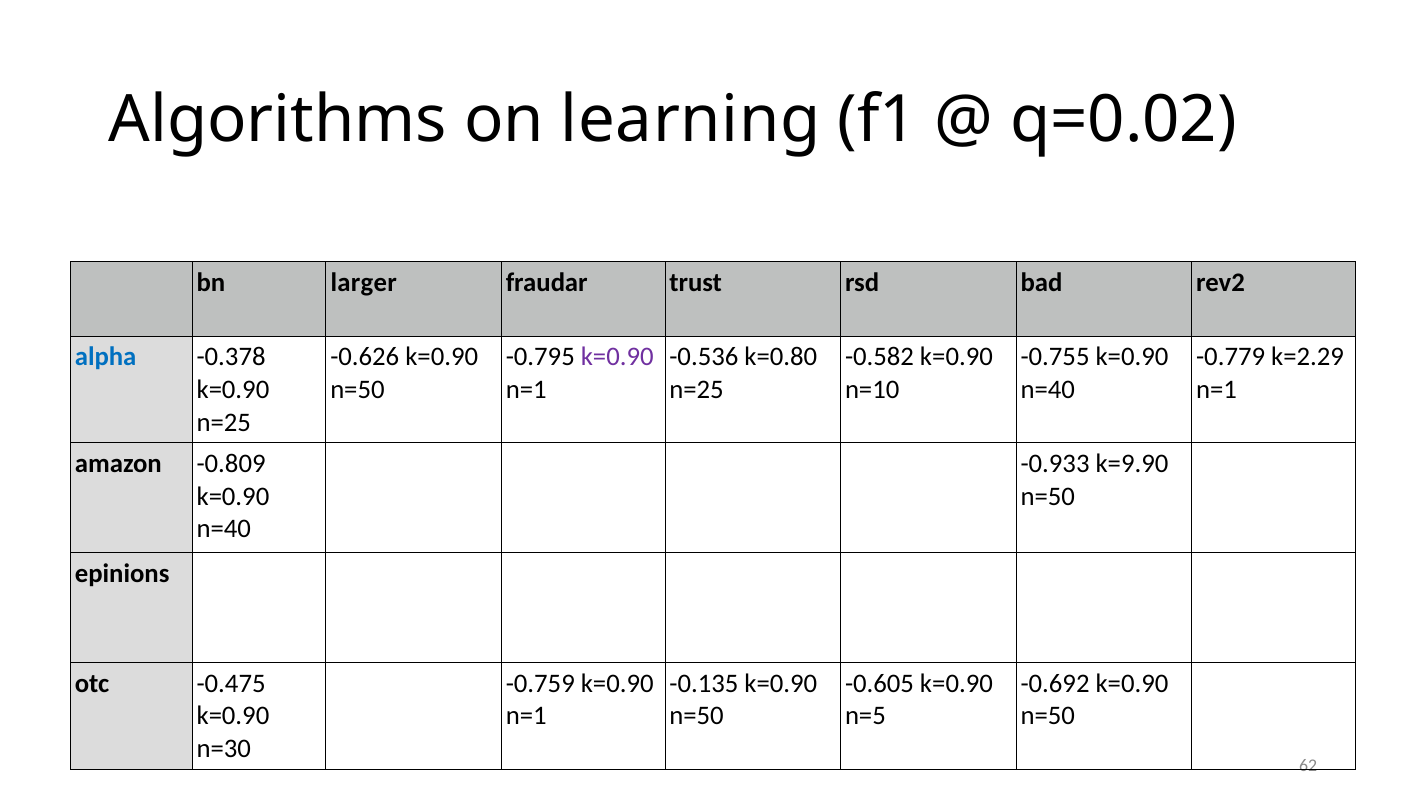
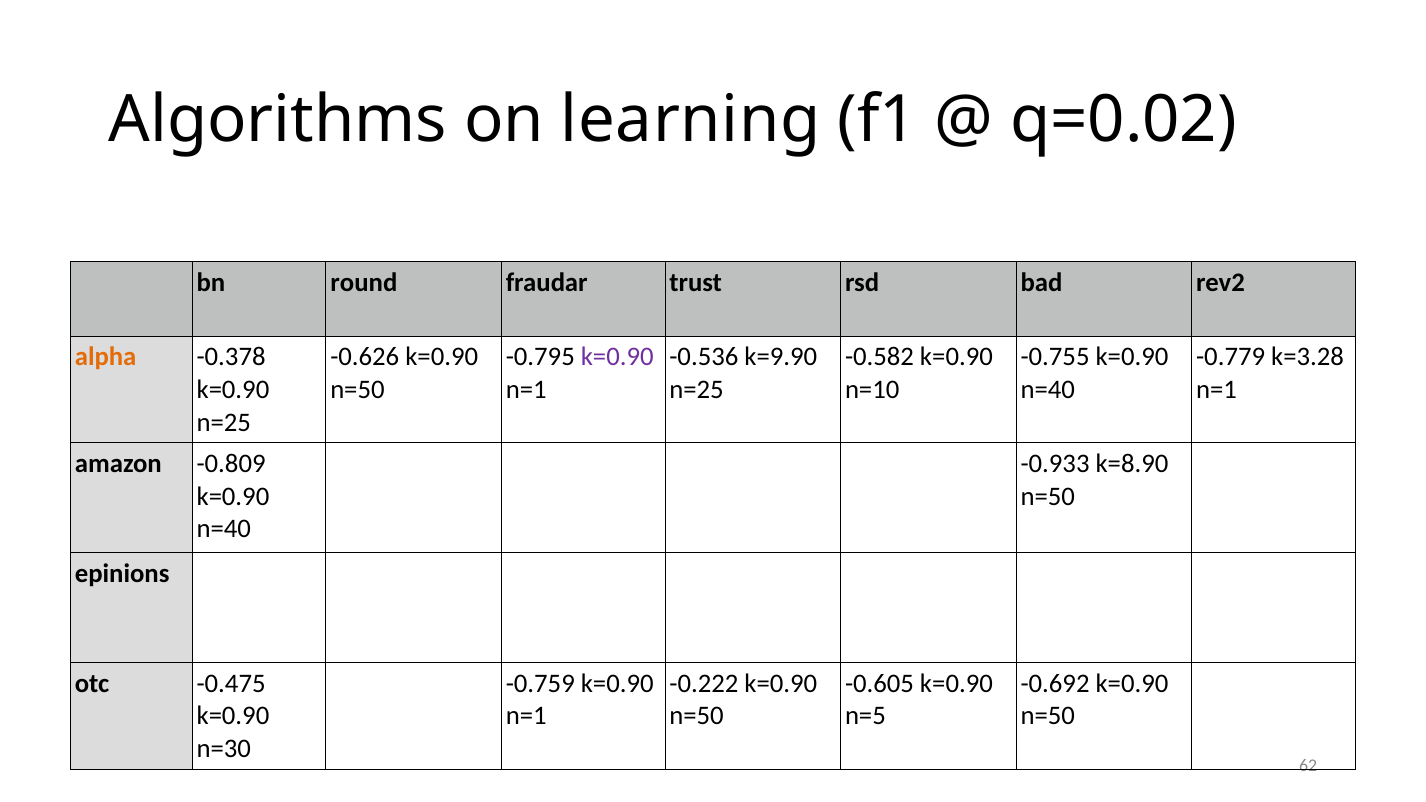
larger: larger -> round
alpha colour: blue -> orange
k=0.80: k=0.80 -> k=9.90
k=2.29: k=2.29 -> k=3.28
k=9.90: k=9.90 -> k=8.90
-0.135: -0.135 -> -0.222
